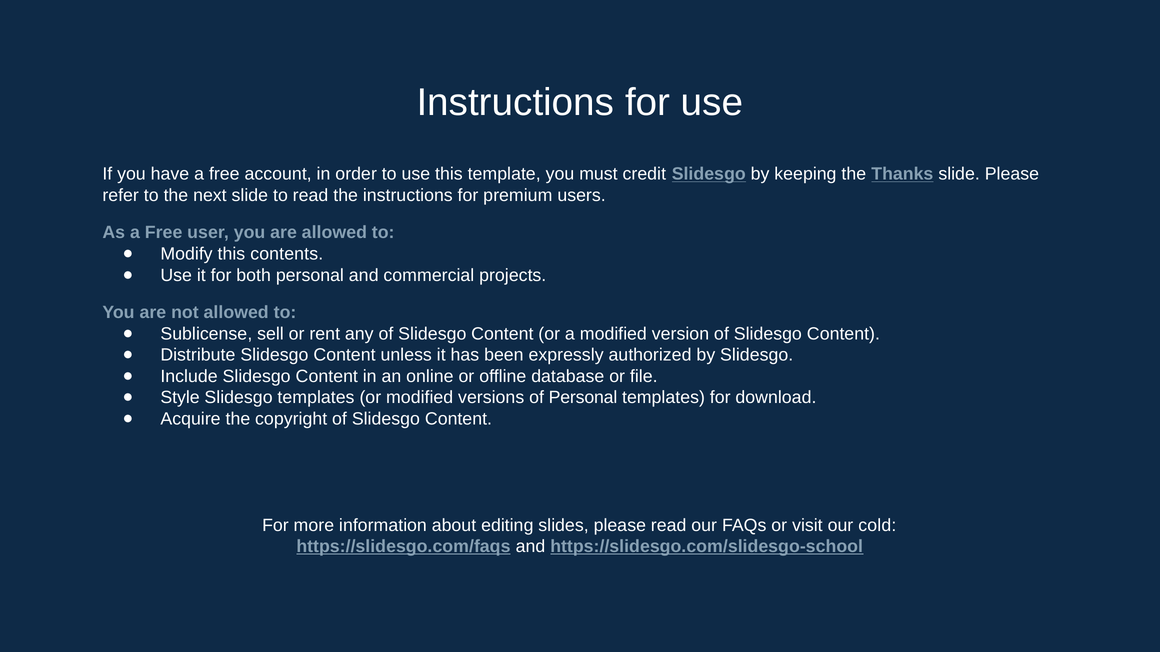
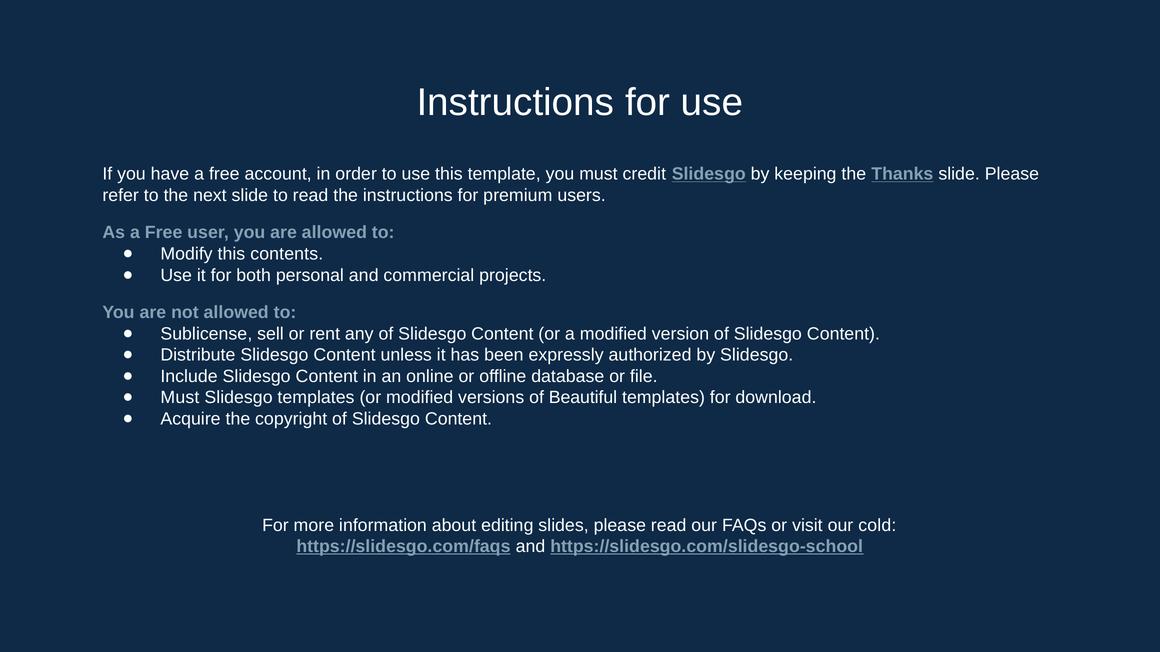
Style at (180, 398): Style -> Must
of Personal: Personal -> Beautiful
